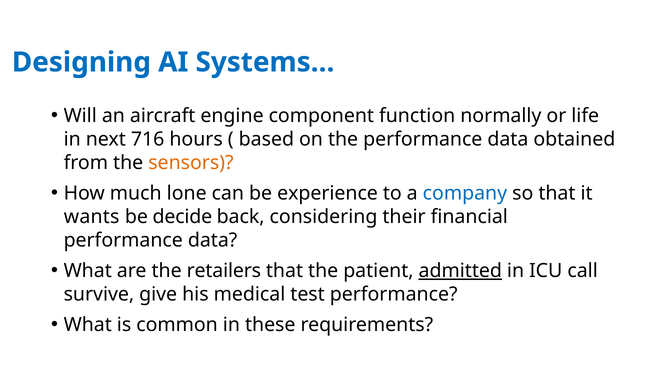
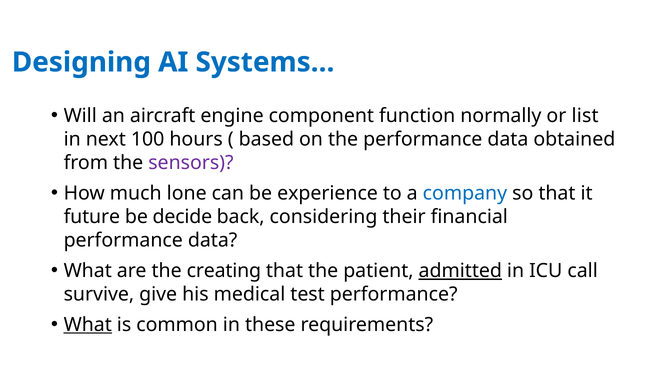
life: life -> list
716: 716 -> 100
sensors colour: orange -> purple
wants: wants -> future
retailers: retailers -> creating
What at (88, 325) underline: none -> present
